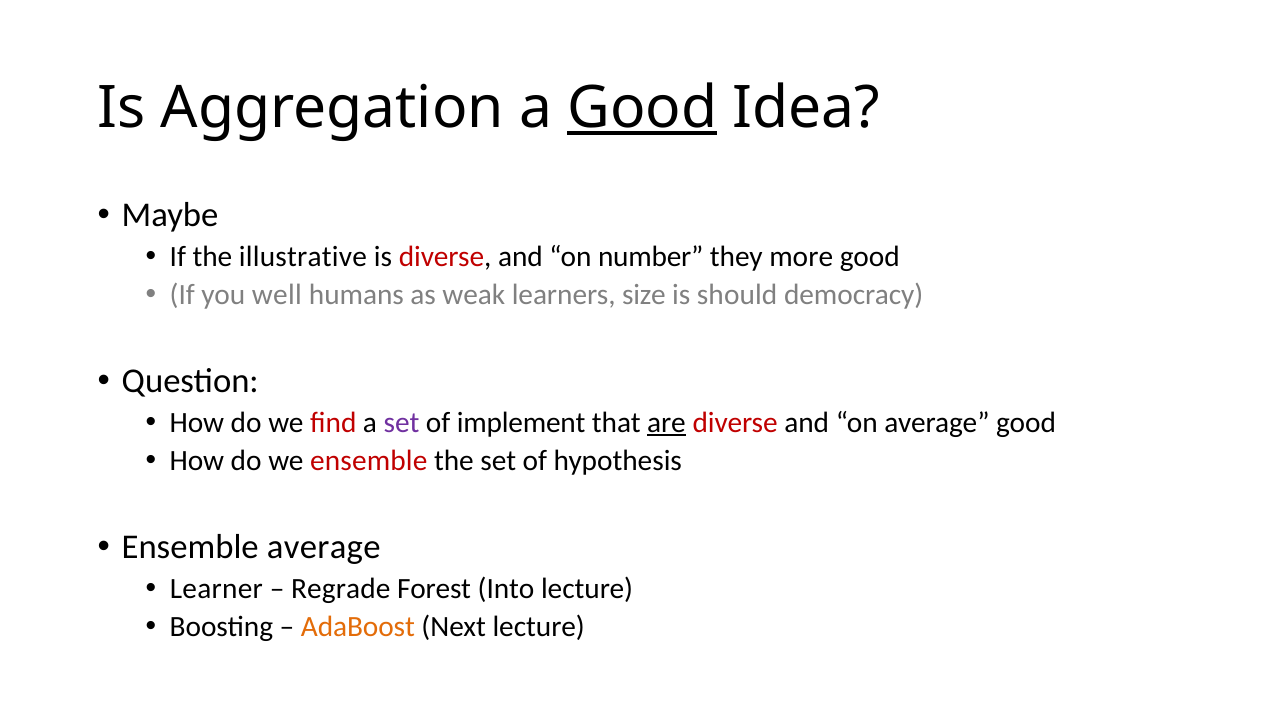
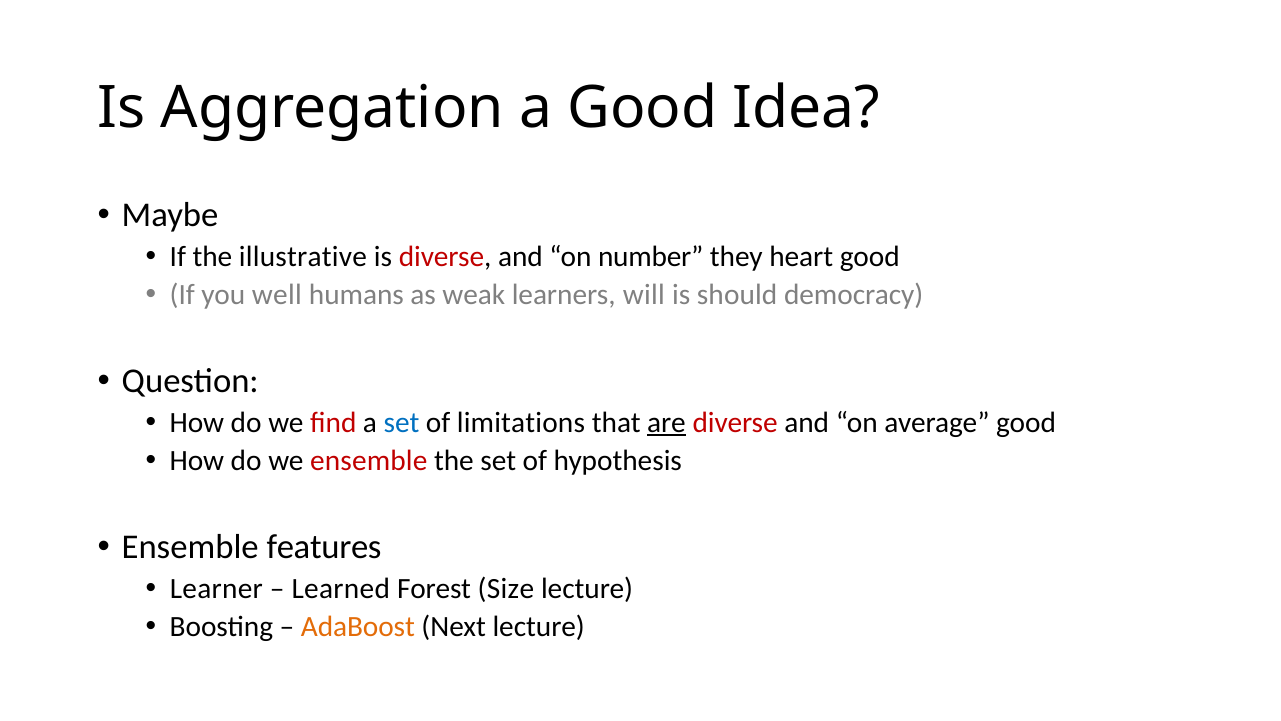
Good at (642, 108) underline: present -> none
more: more -> heart
size: size -> will
set at (402, 422) colour: purple -> blue
implement: implement -> limitations
Ensemble average: average -> features
Regrade: Regrade -> Learned
Into: Into -> Size
